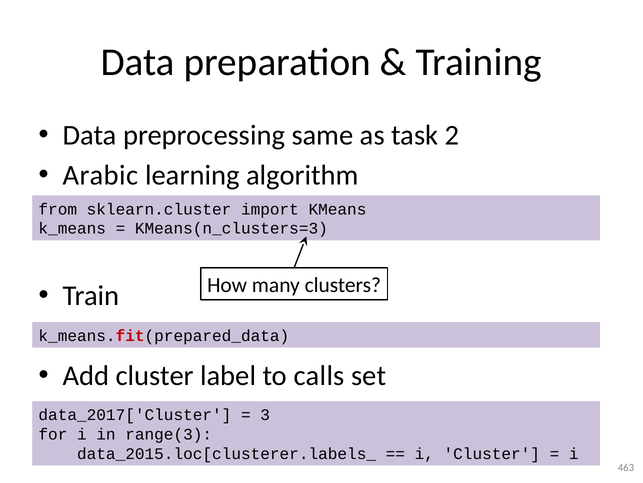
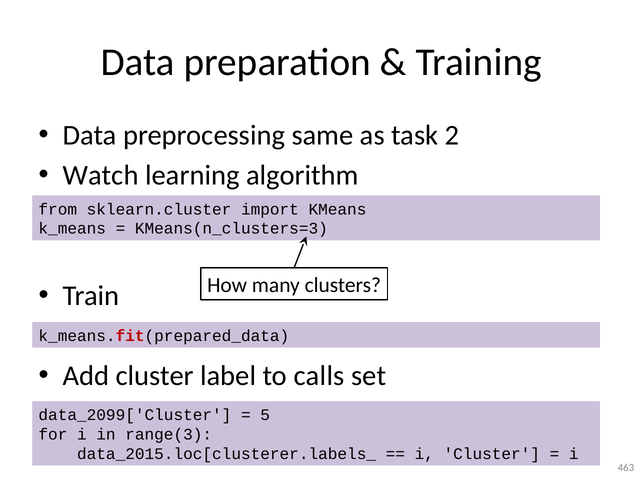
Arabic: Arabic -> Watch
data_2017['Cluster: data_2017['Cluster -> data_2099['Cluster
3: 3 -> 5
